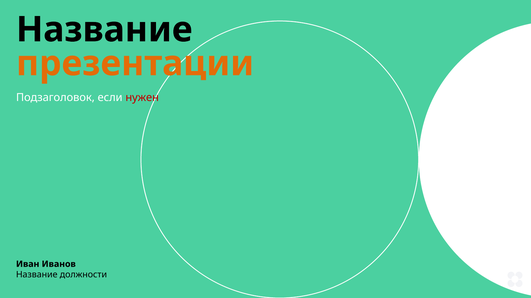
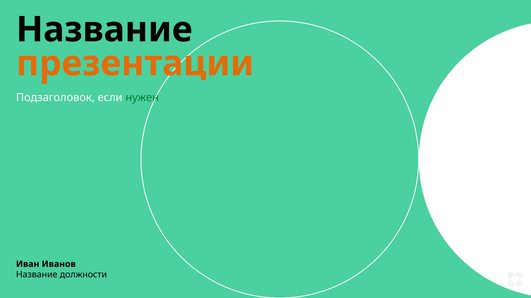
нужен colour: red -> green
